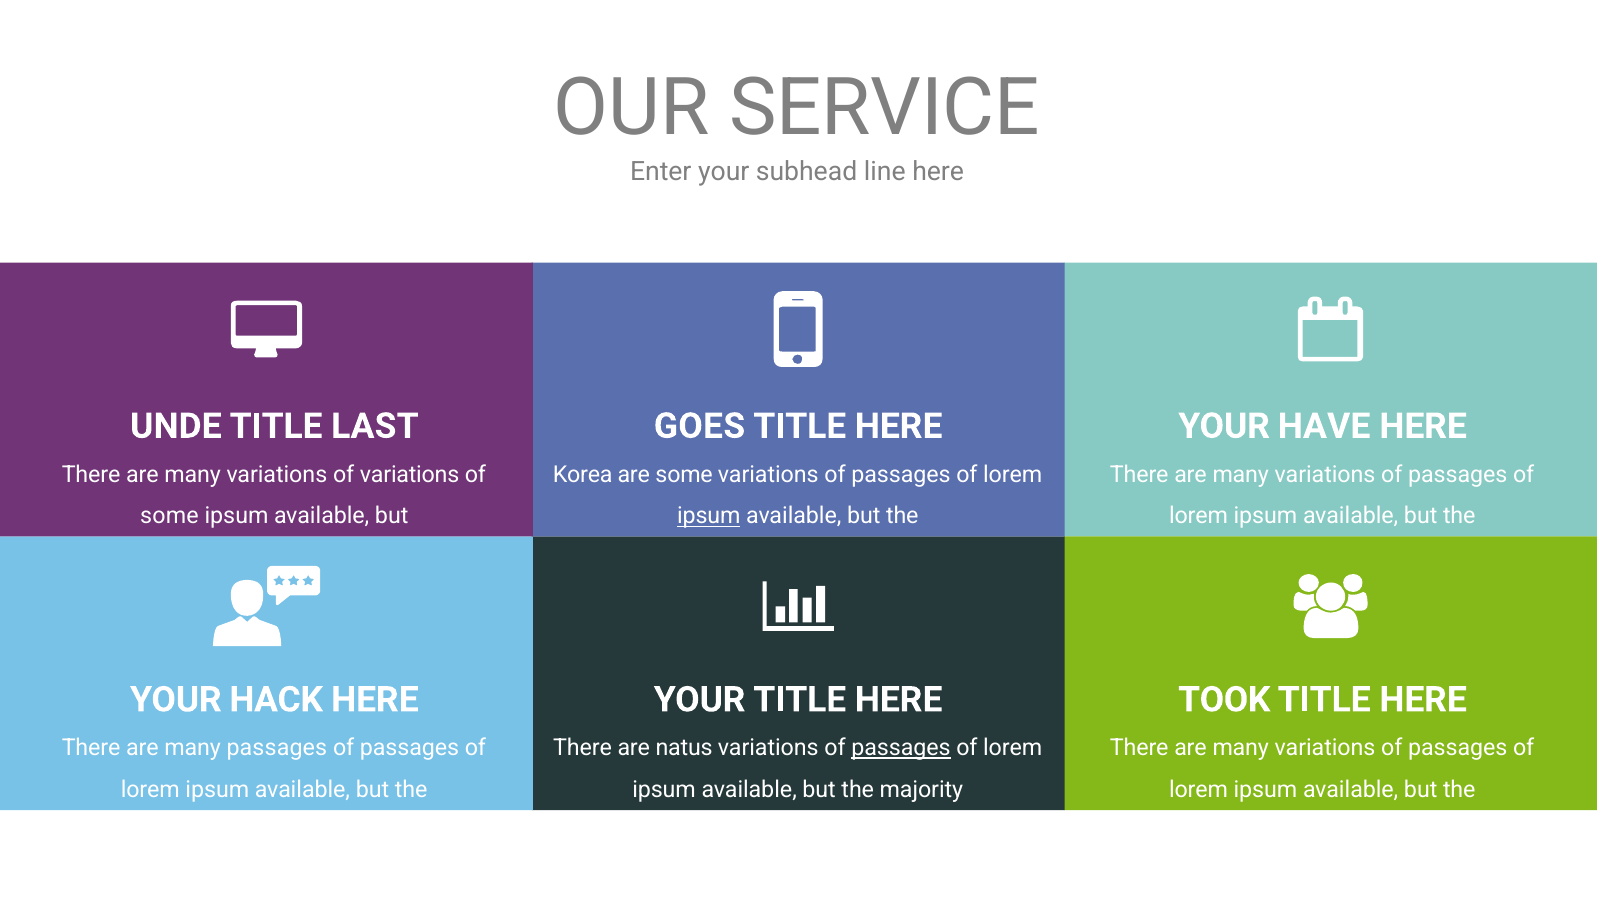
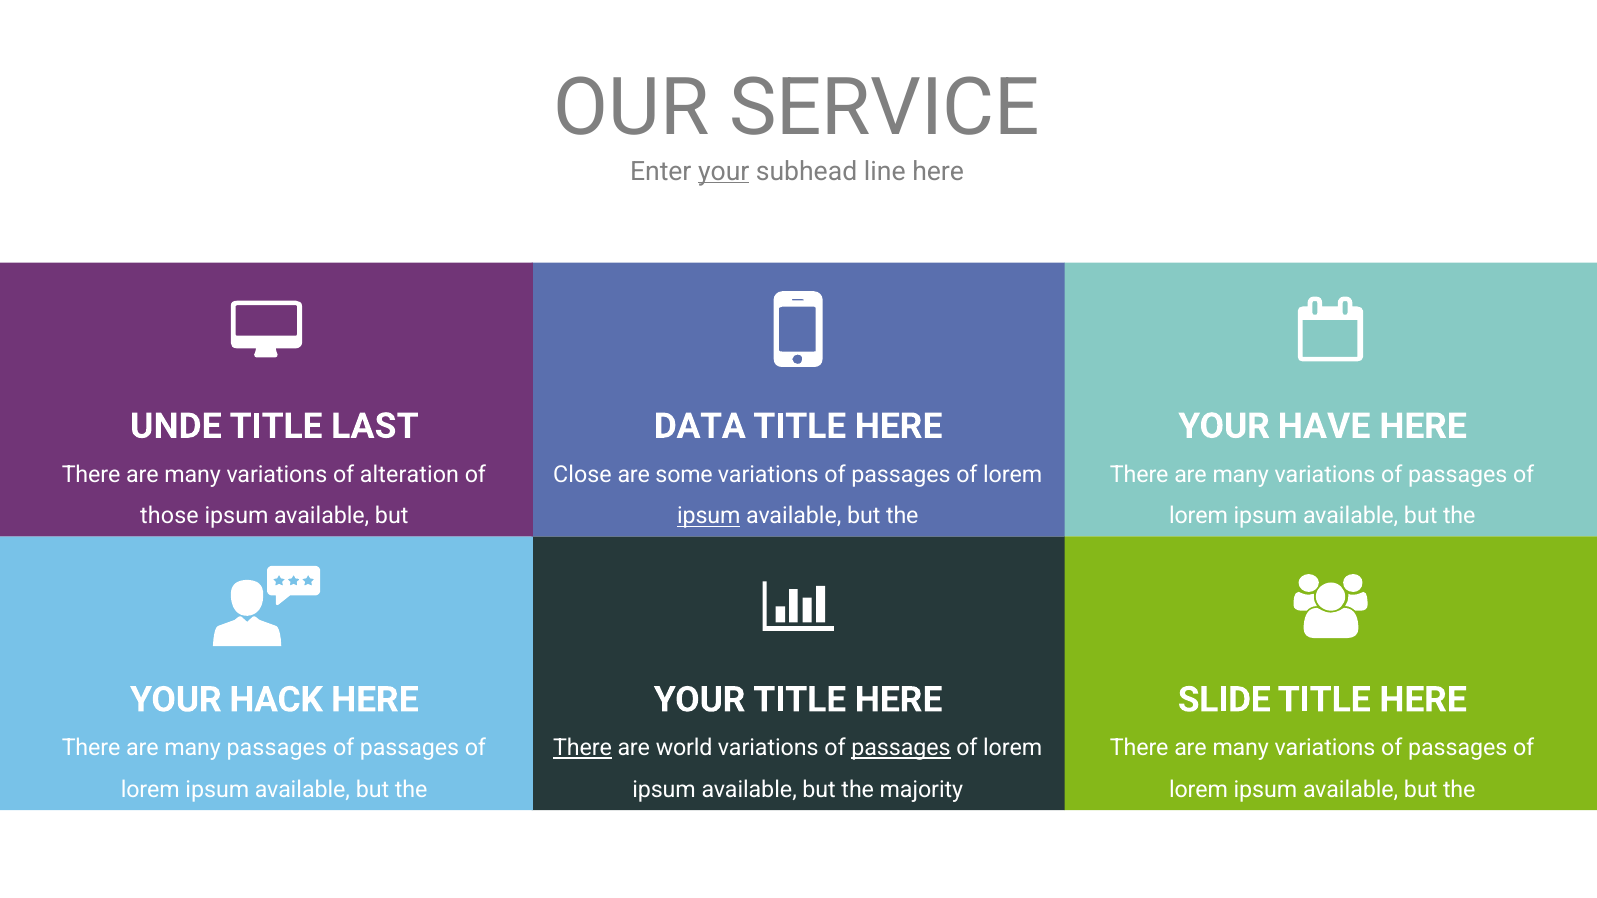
your at (724, 171) underline: none -> present
GOES: GOES -> DATA
of variations: variations -> alteration
Korea: Korea -> Close
some at (169, 516): some -> those
TOOK: TOOK -> SLIDE
There at (583, 748) underline: none -> present
natus: natus -> world
